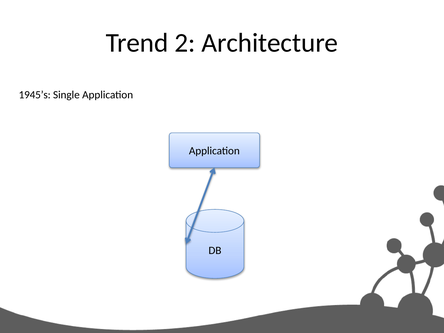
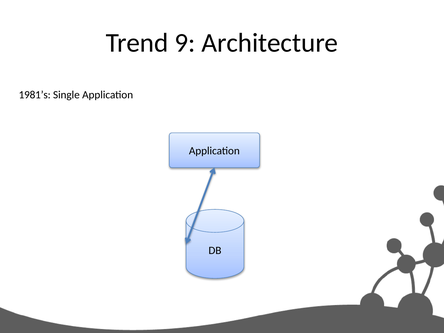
2: 2 -> 9
1945’s: 1945’s -> 1981’s
